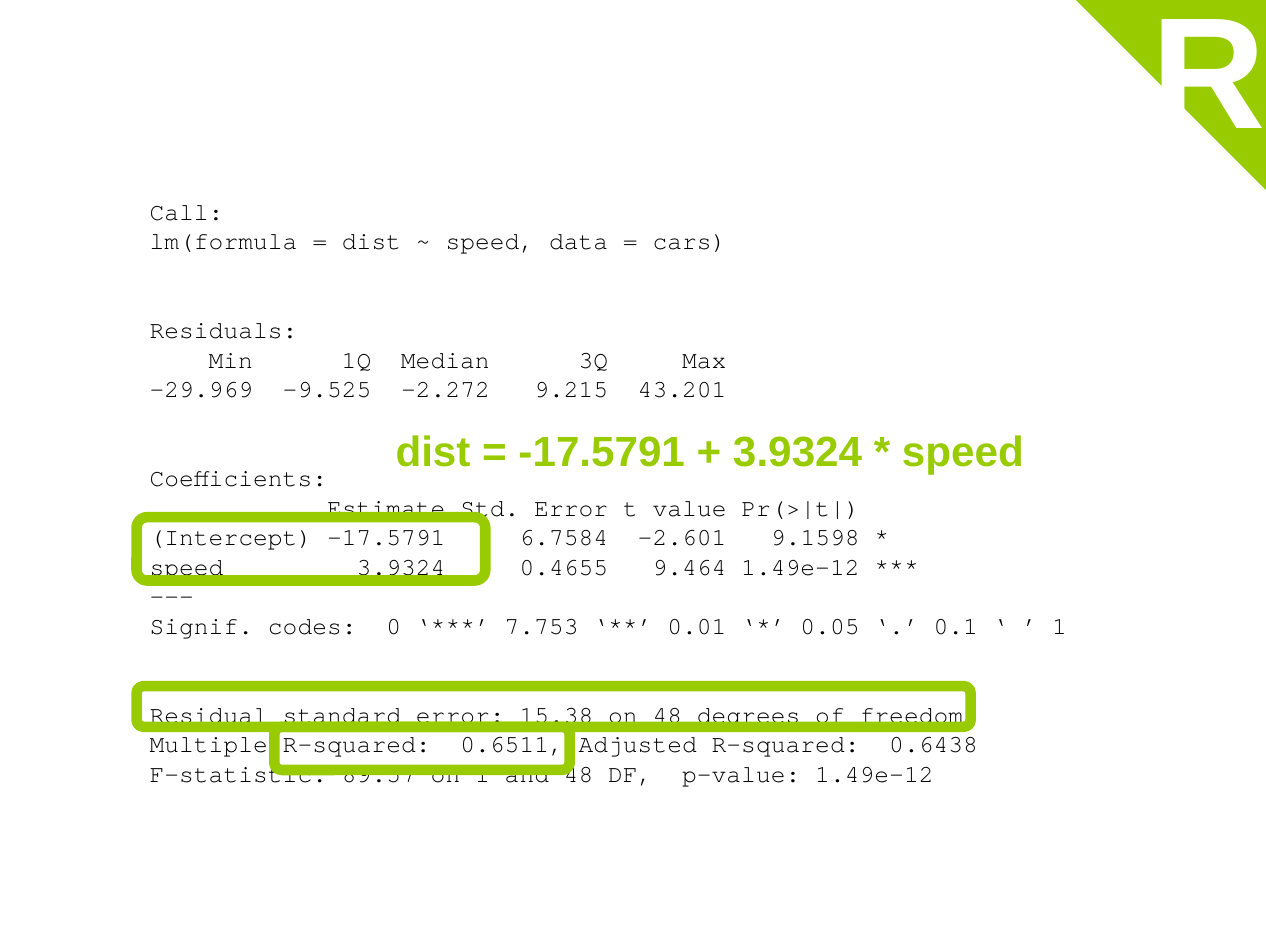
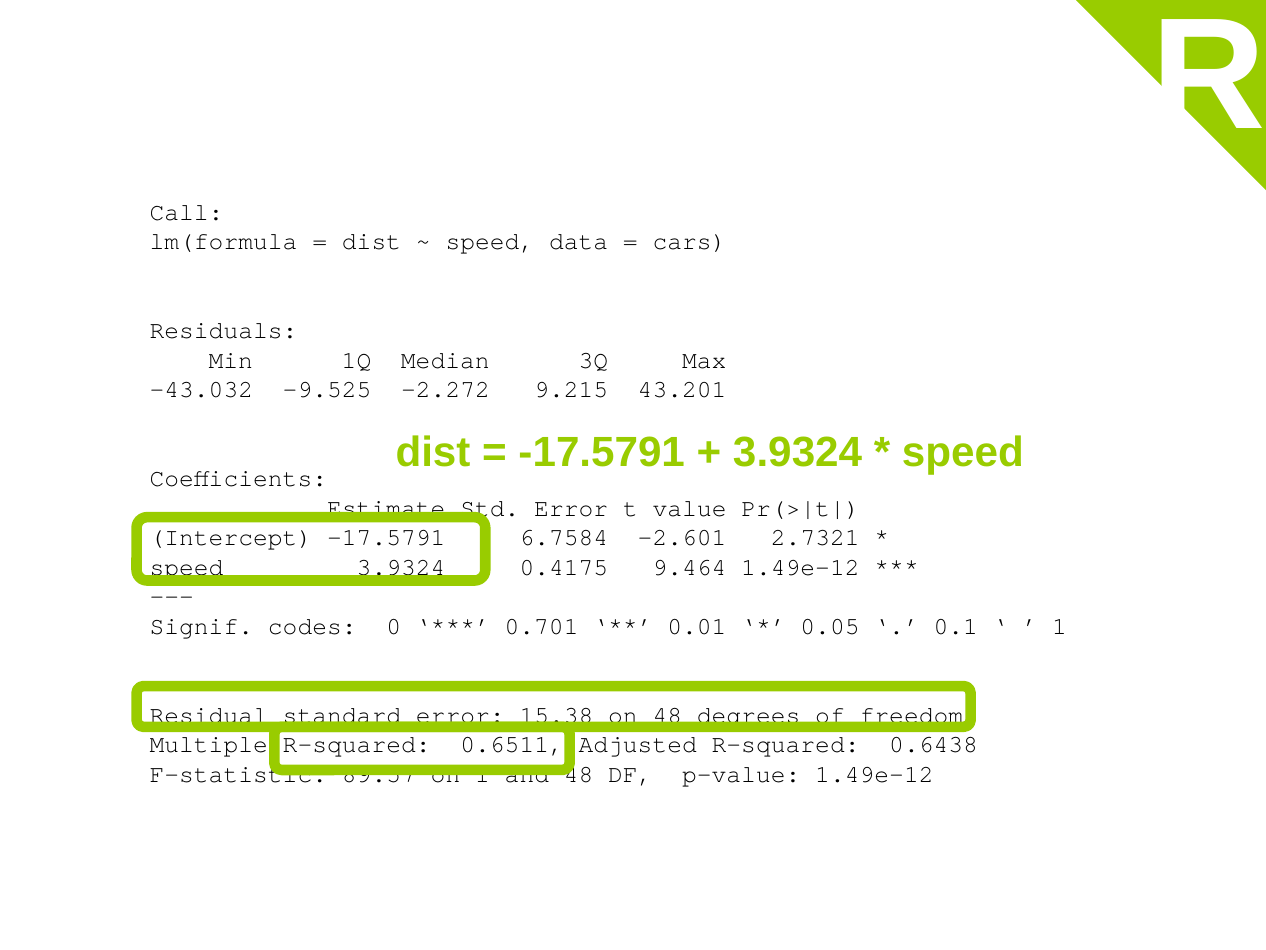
-29.969: -29.969 -> -43.032
9.1598: 9.1598 -> 2.7321
0.4655: 0.4655 -> 0.4175
7.753: 7.753 -> 0.701
